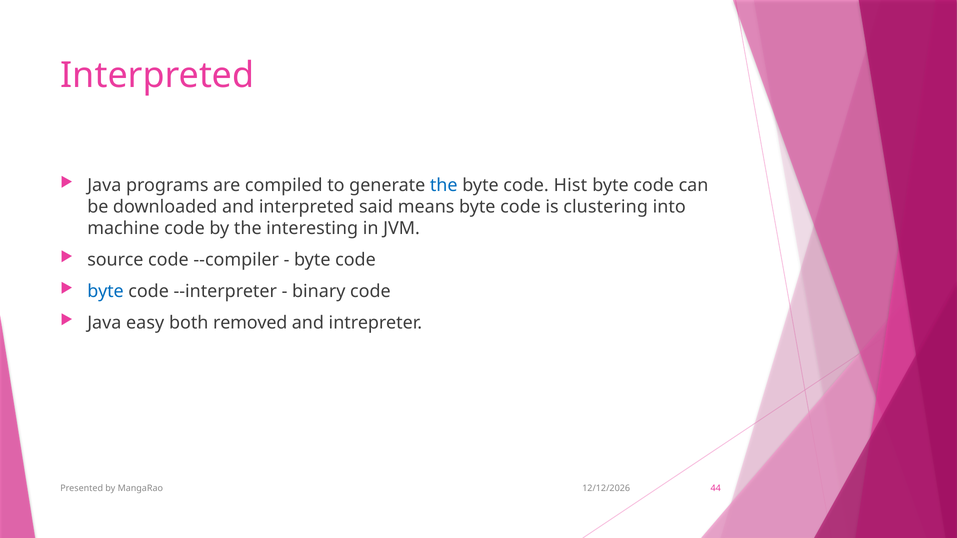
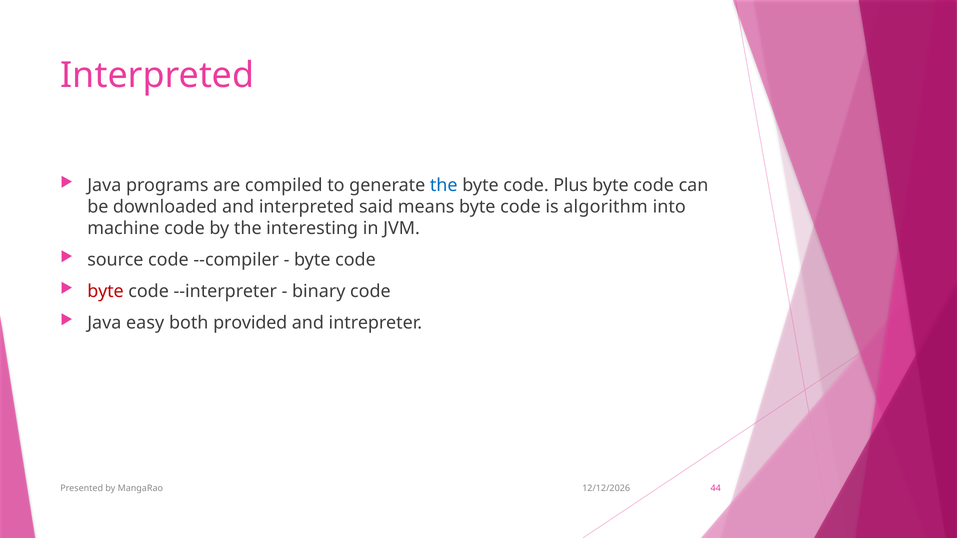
Hist: Hist -> Plus
clustering: clustering -> algorithm
byte at (105, 291) colour: blue -> red
removed: removed -> provided
